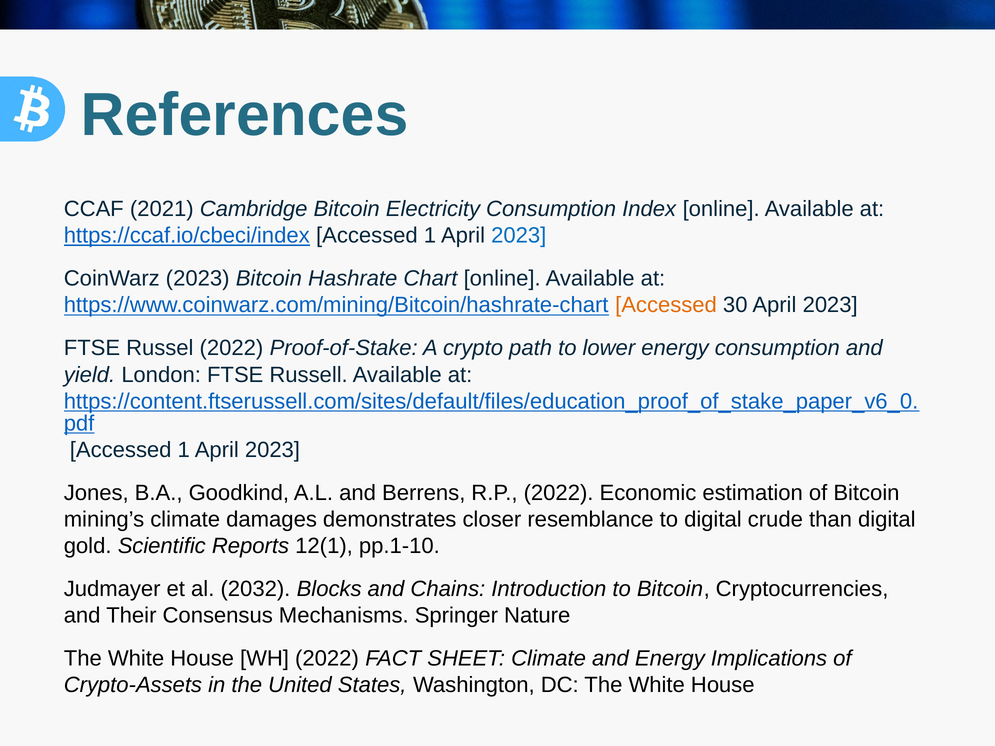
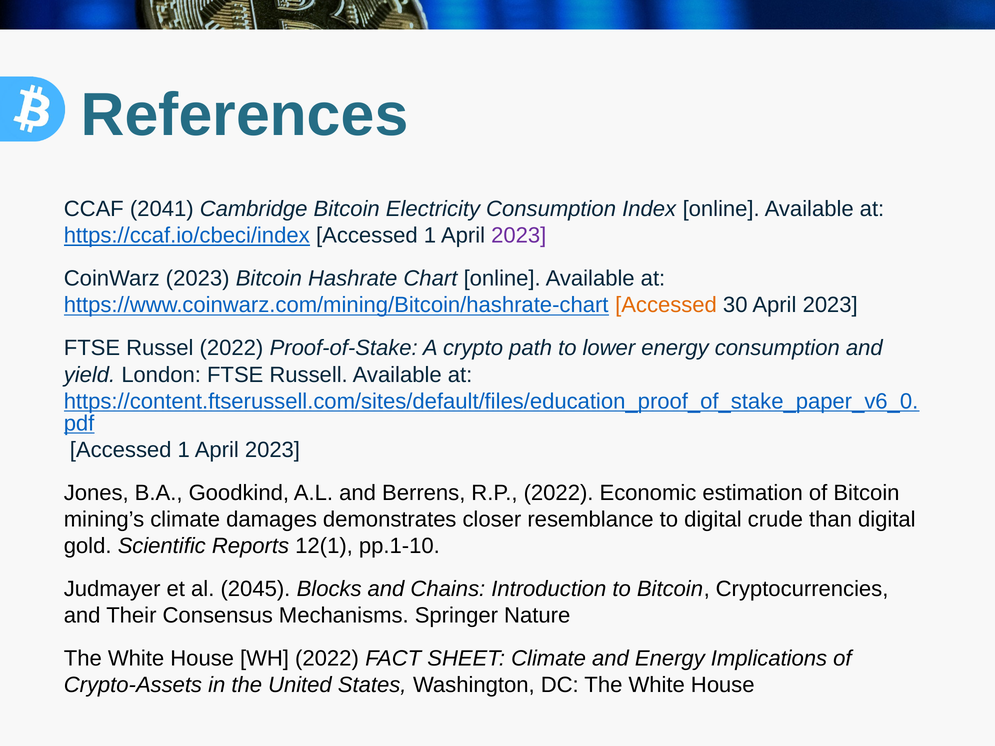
2021: 2021 -> 2041
2023 at (519, 236) colour: blue -> purple
2032: 2032 -> 2045
